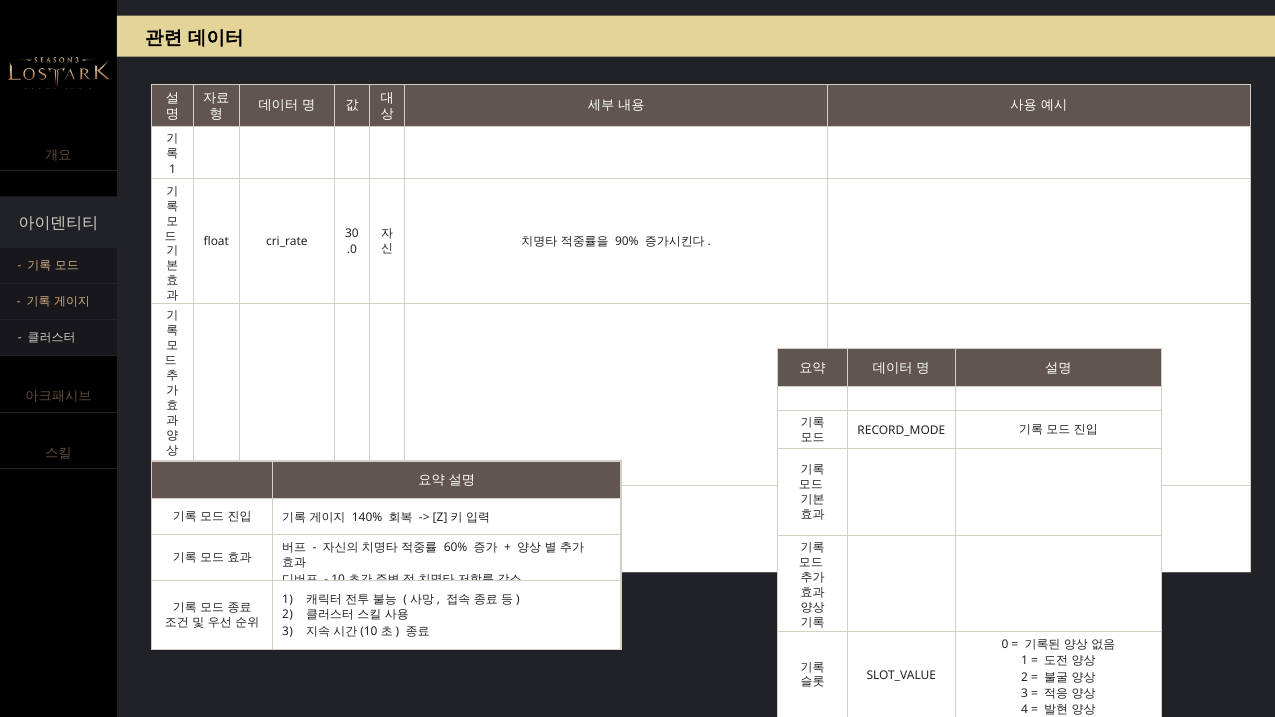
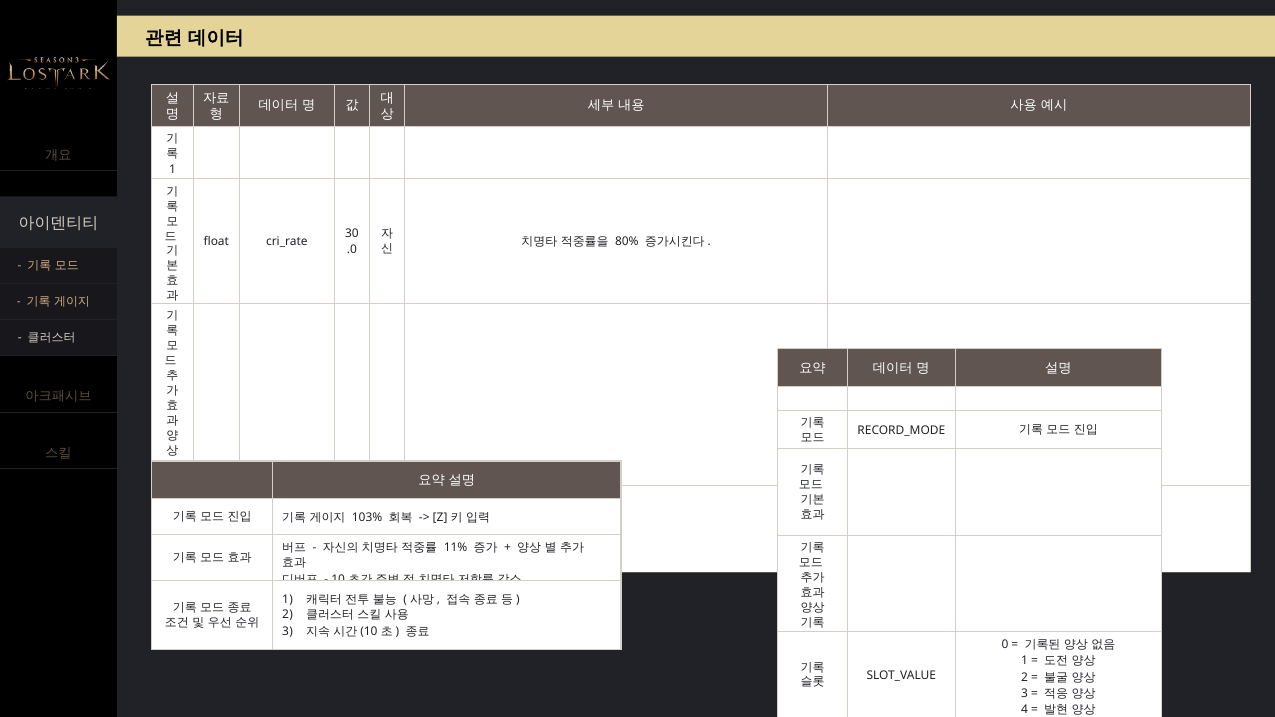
90%: 90% -> 80%
140%: 140% -> 103%
60%: 60% -> 11%
